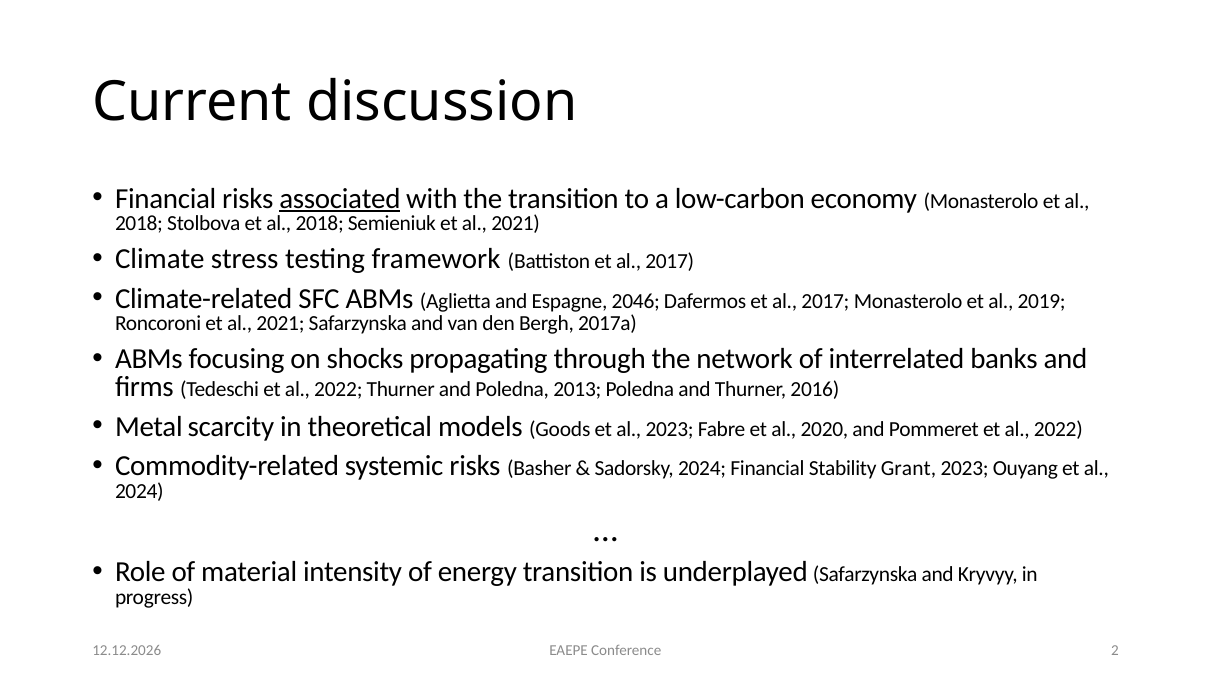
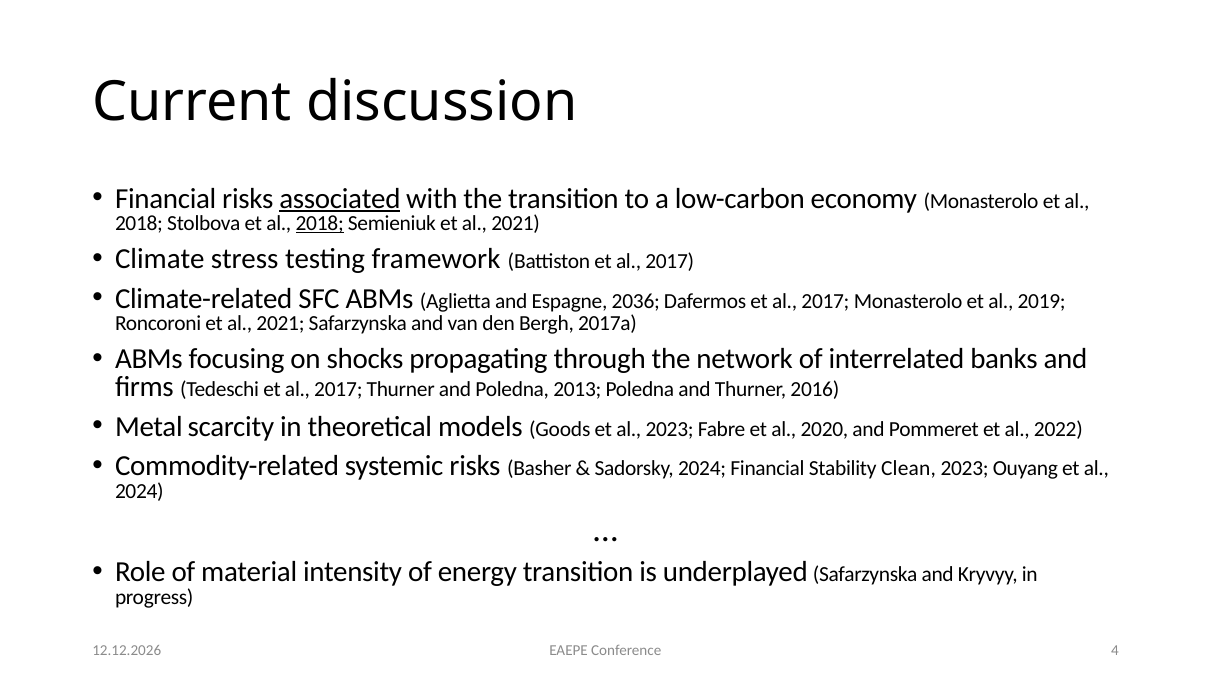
2018 at (320, 224) underline: none -> present
2046: 2046 -> 2036
Tedeschi et al 2022: 2022 -> 2017
Grant: Grant -> Clean
2: 2 -> 4
